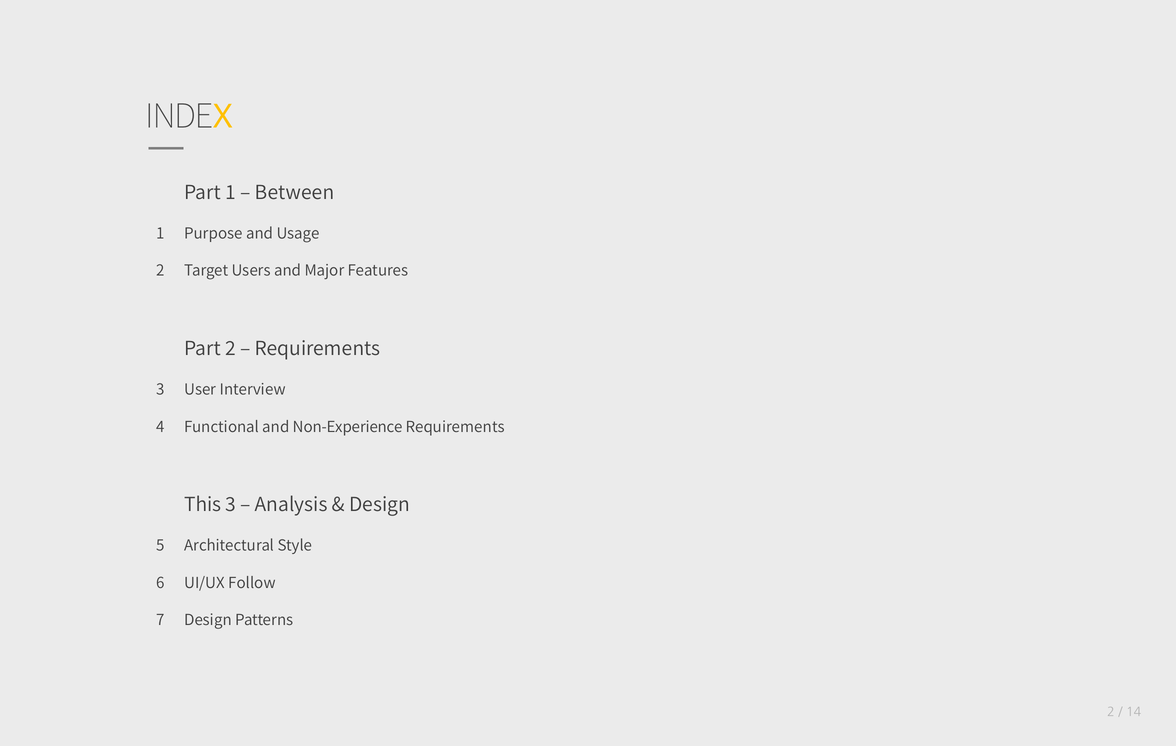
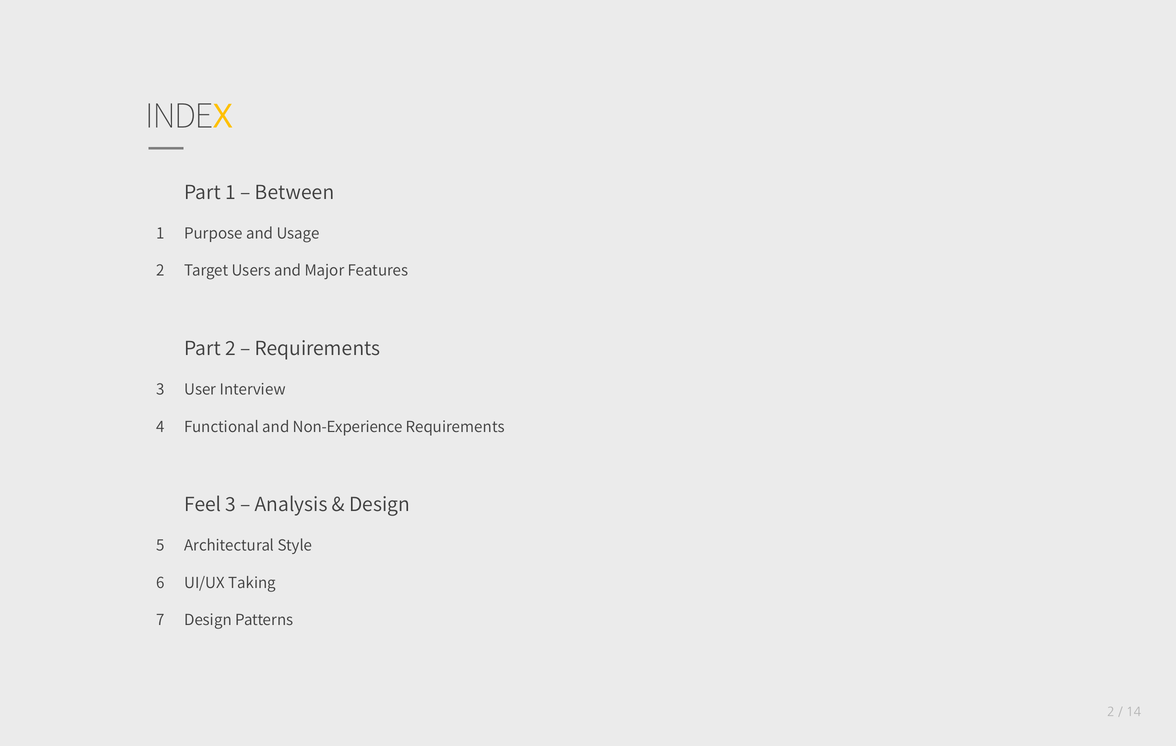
This: This -> Feel
Follow: Follow -> Taking
